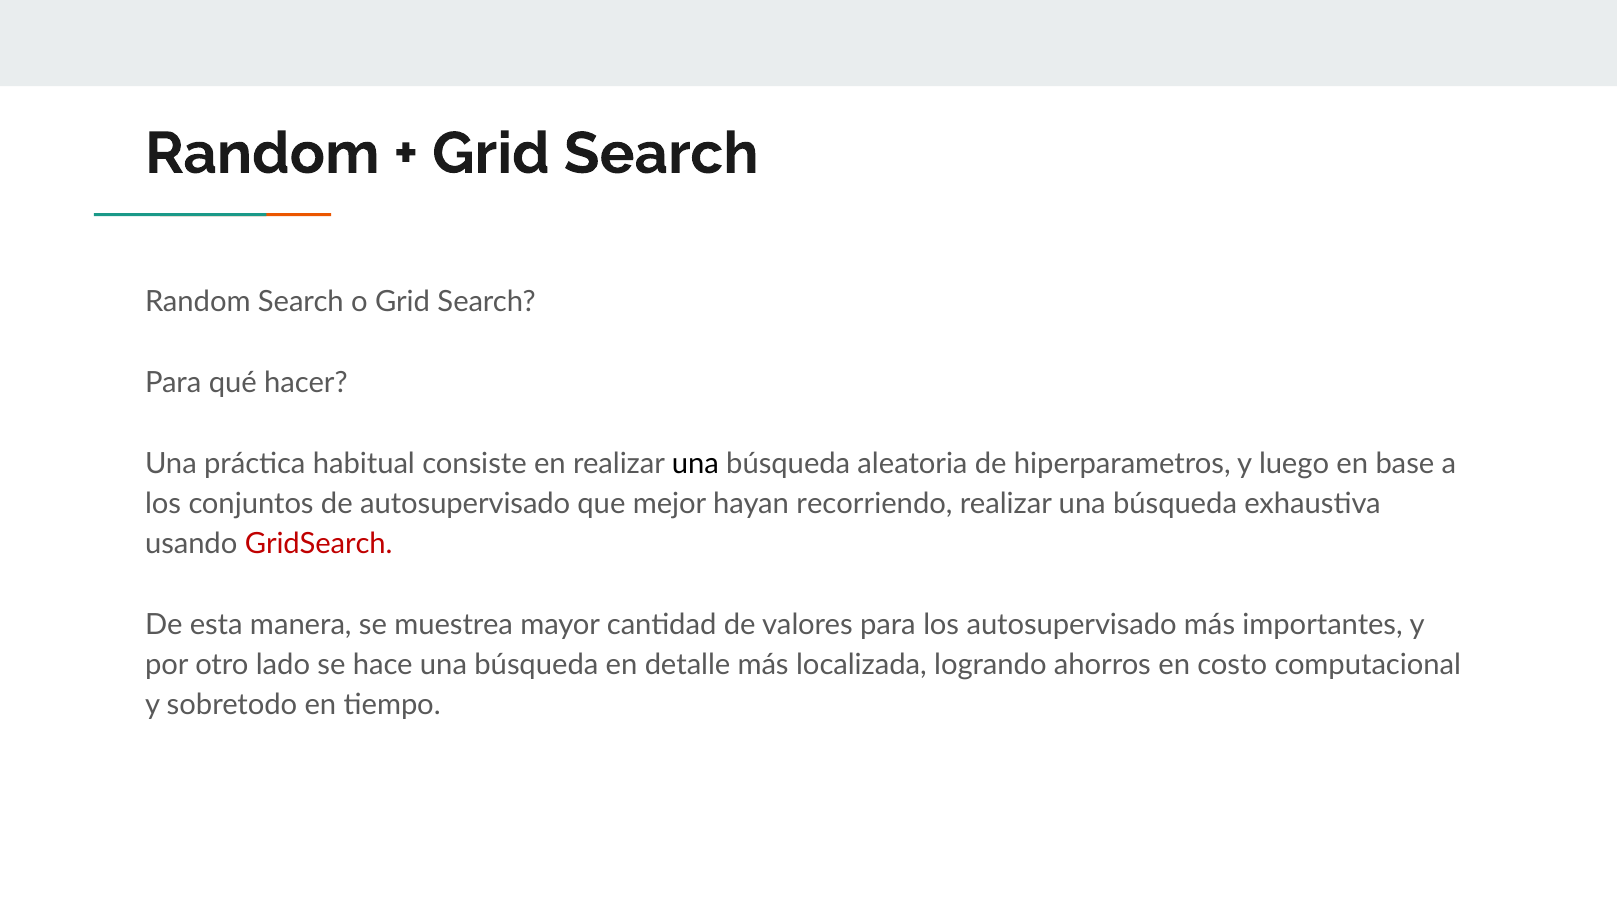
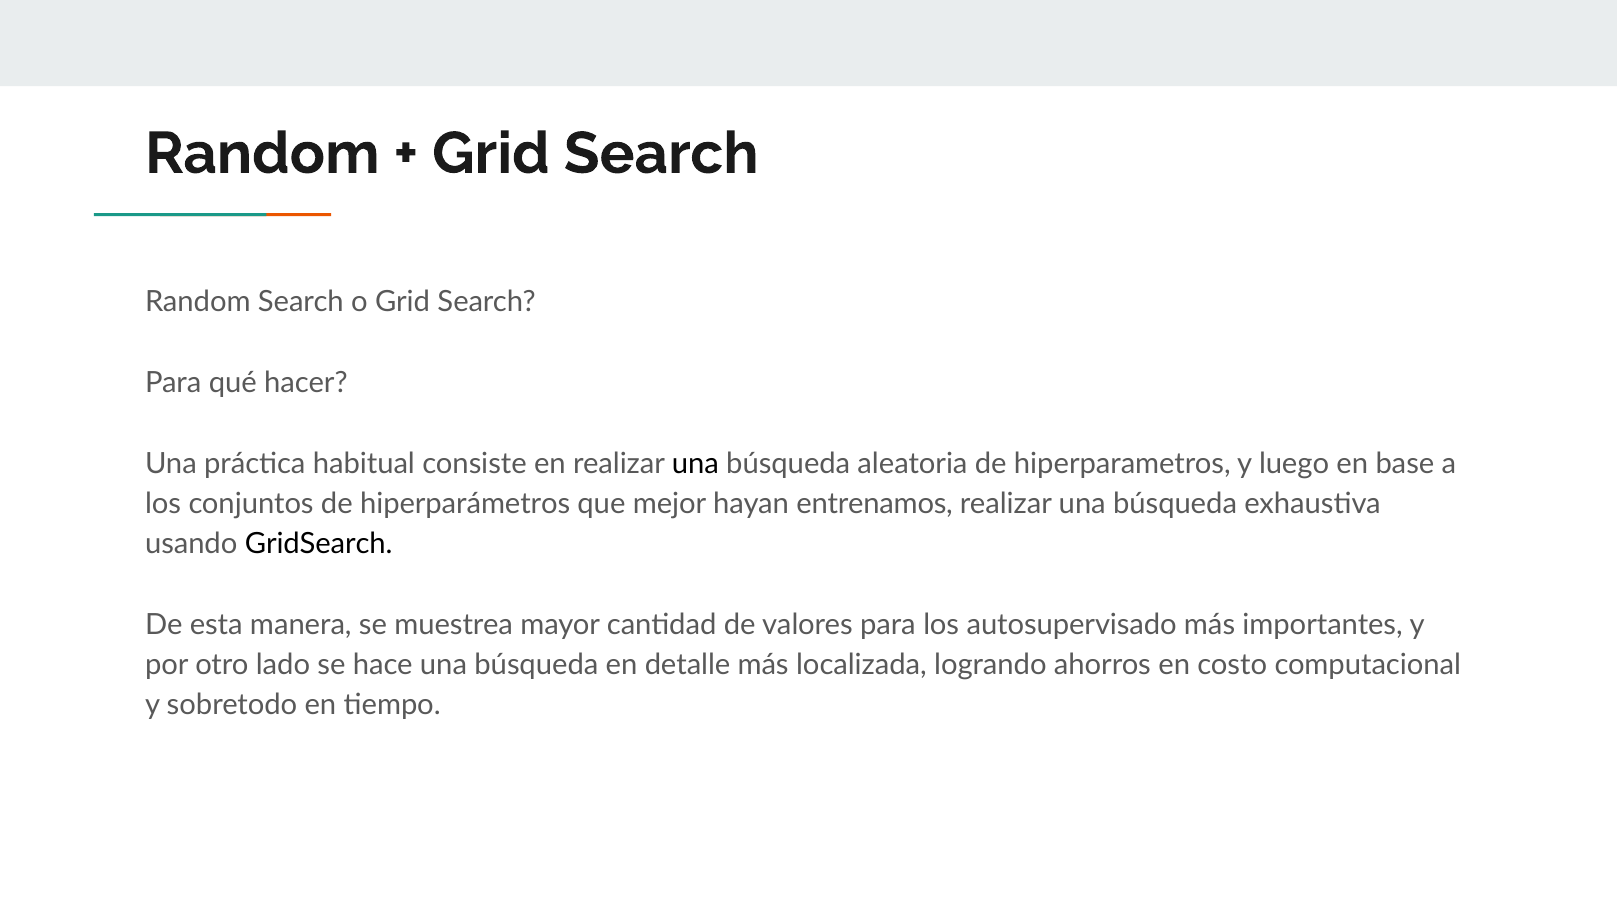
de autosupervisado: autosupervisado -> hiperparámetros
recorriendo: recorriendo -> entrenamos
GridSearch colour: red -> black
